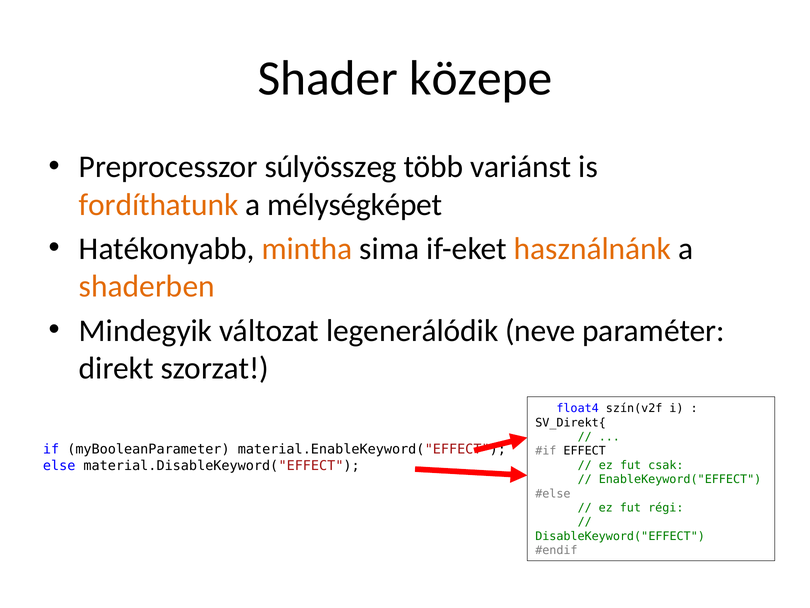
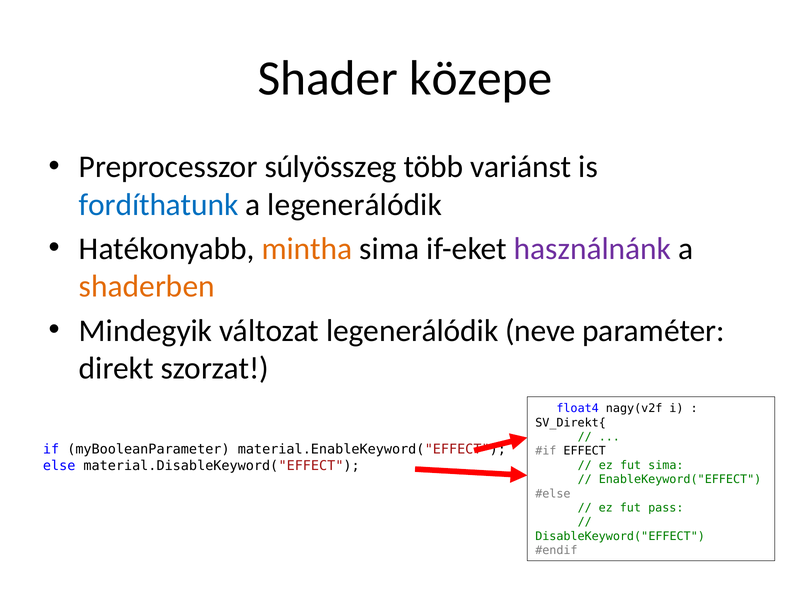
fordíthatunk colour: orange -> blue
a mélységképet: mélységképet -> legenerálódik
használnánk colour: orange -> purple
szín(v2f: szín(v2f -> nagy(v2f
fut csak: csak -> sima
régi: régi -> pass
